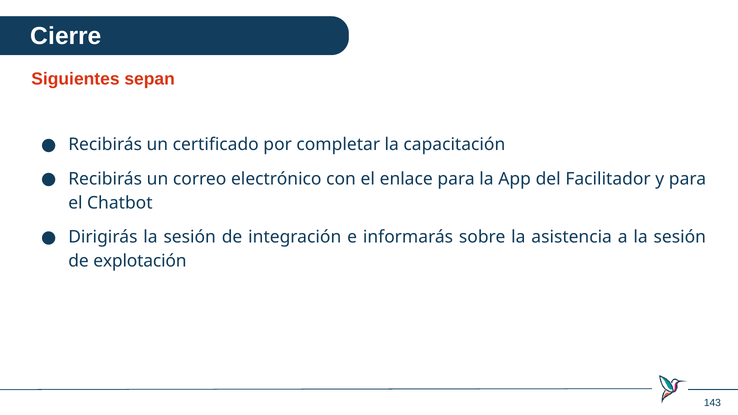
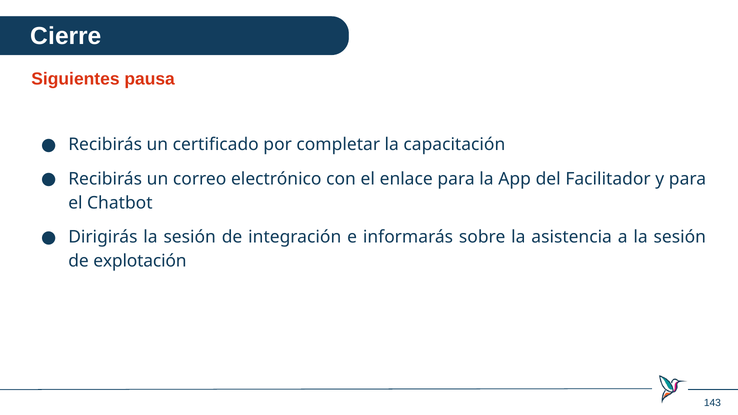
sepan: sepan -> pausa
